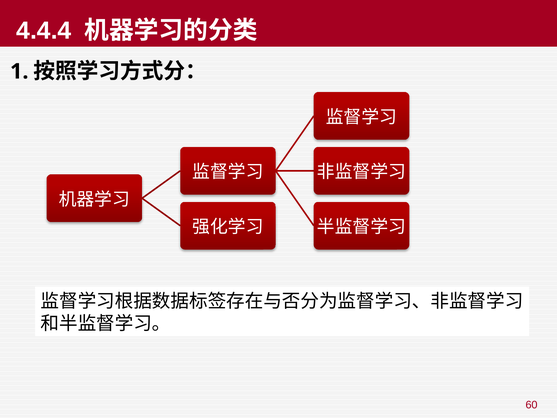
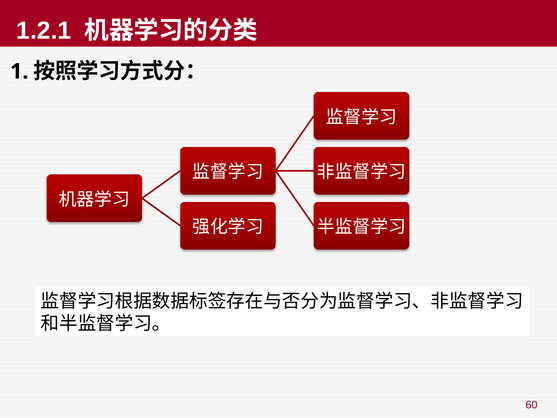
4.4.4: 4.4.4 -> 1.2.1
